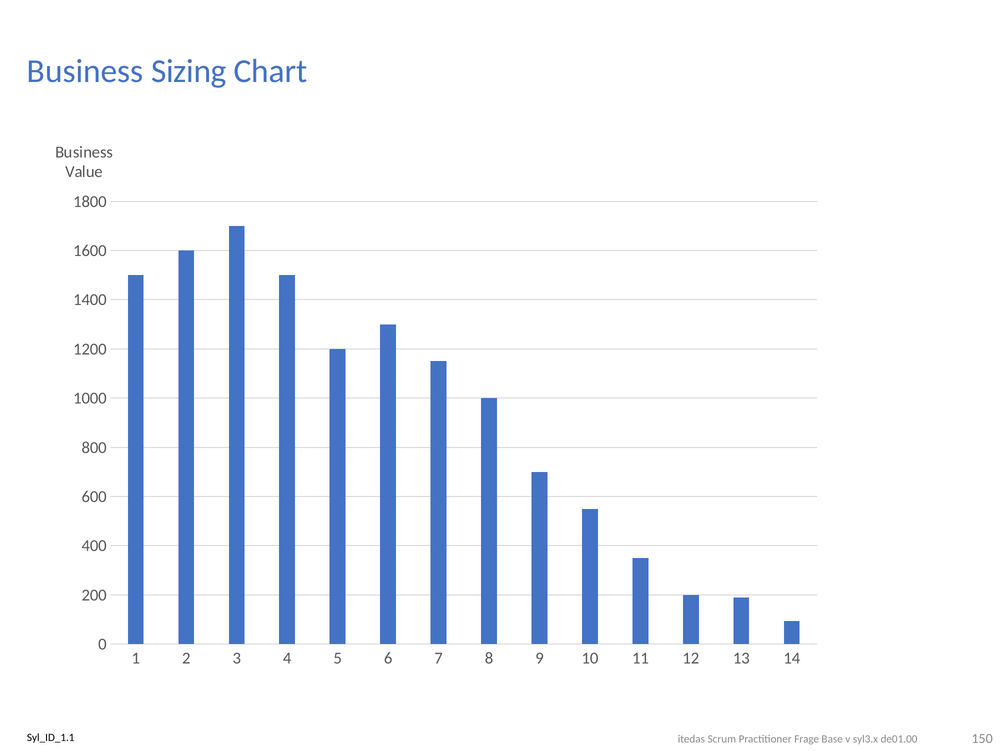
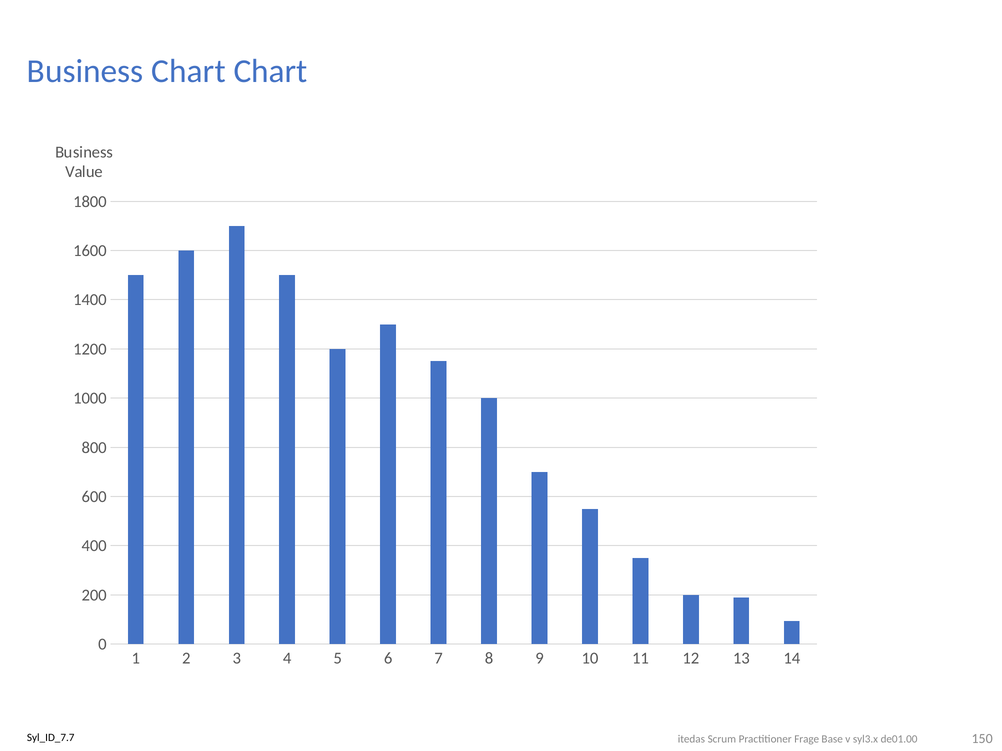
Business Sizing: Sizing -> Chart
Syl_ID_1.1: Syl_ID_1.1 -> Syl_ID_7.7
